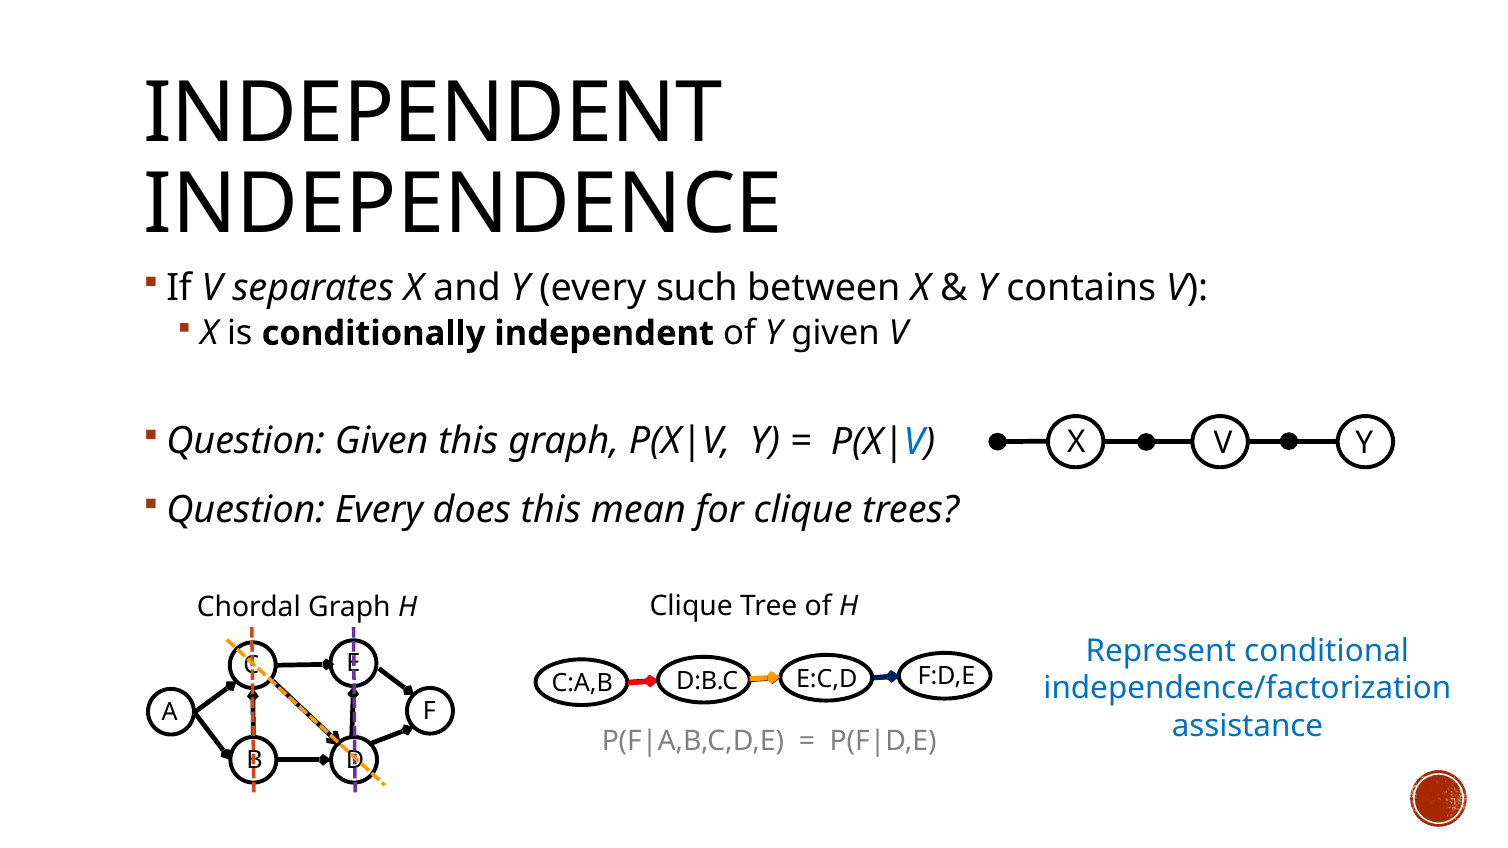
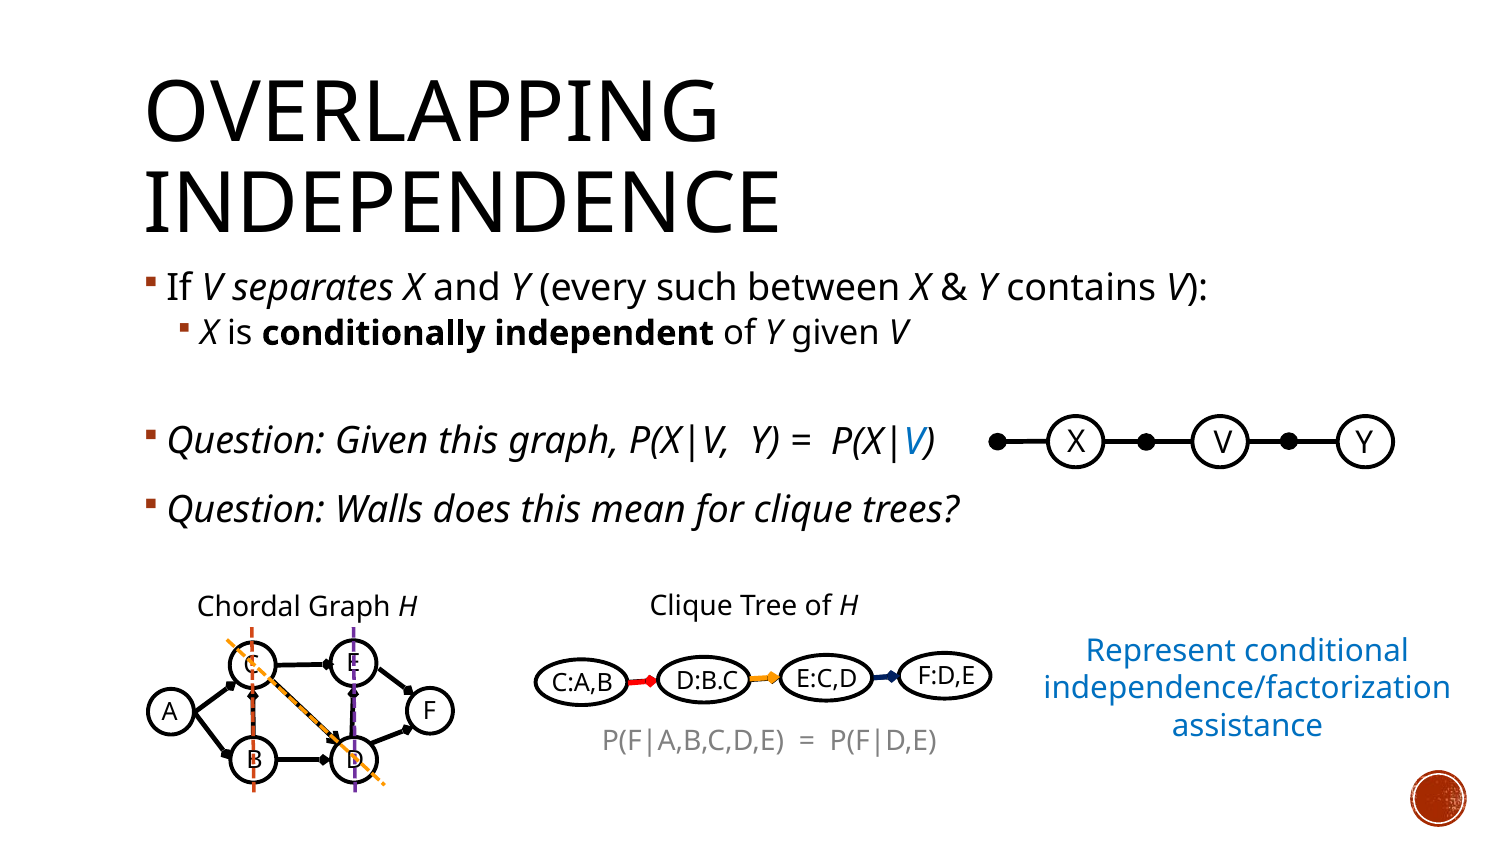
INDEPENDENT at (433, 113): INDEPENDENT -> OVERLAPPING
Question Every: Every -> Walls
